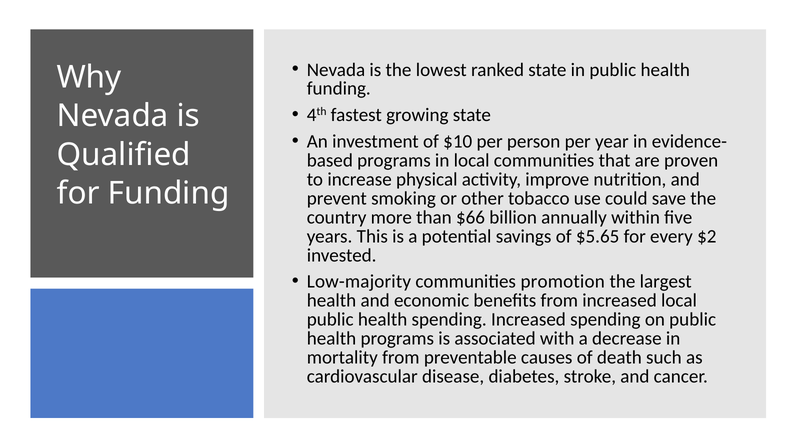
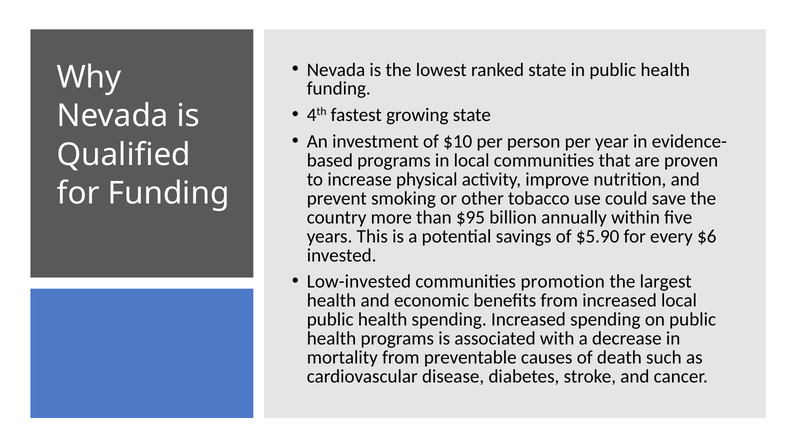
$66: $66 -> $95
$5.65: $5.65 -> $5.90
$2: $2 -> $6
Low-majority: Low-majority -> Low-invested
